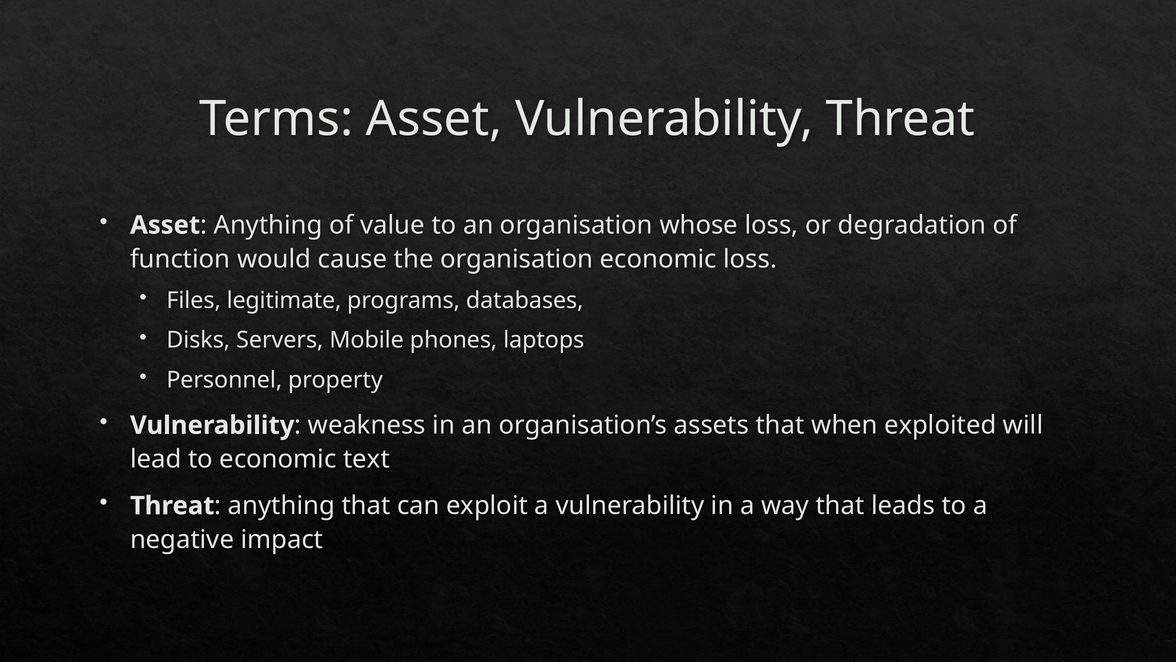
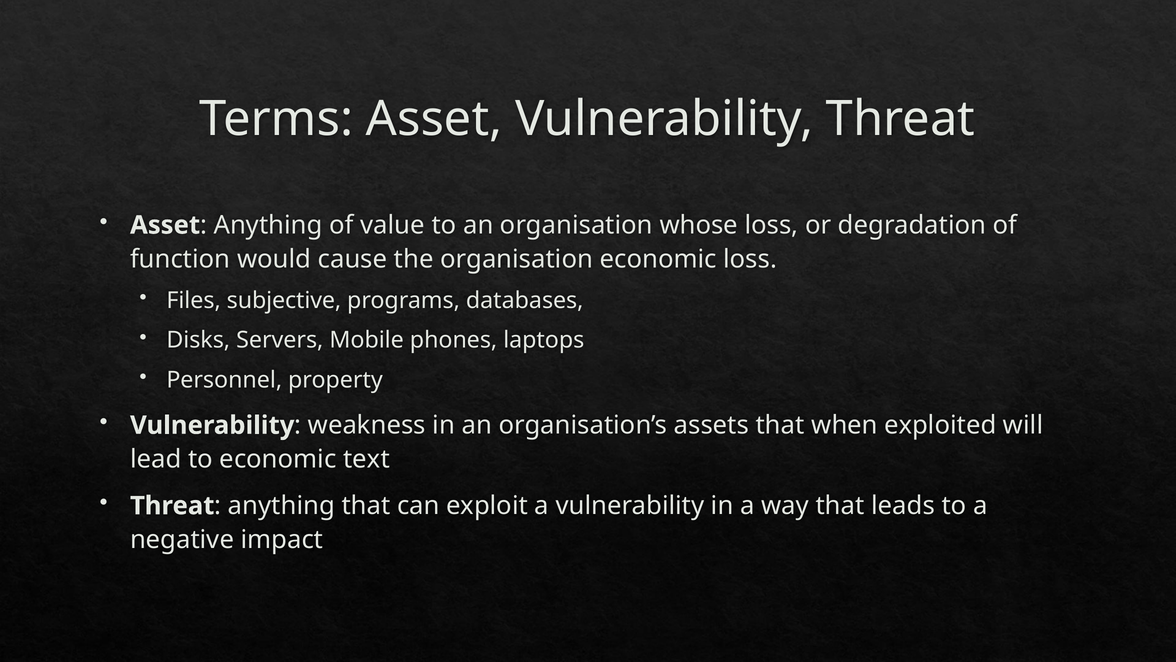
legitimate: legitimate -> subjective
